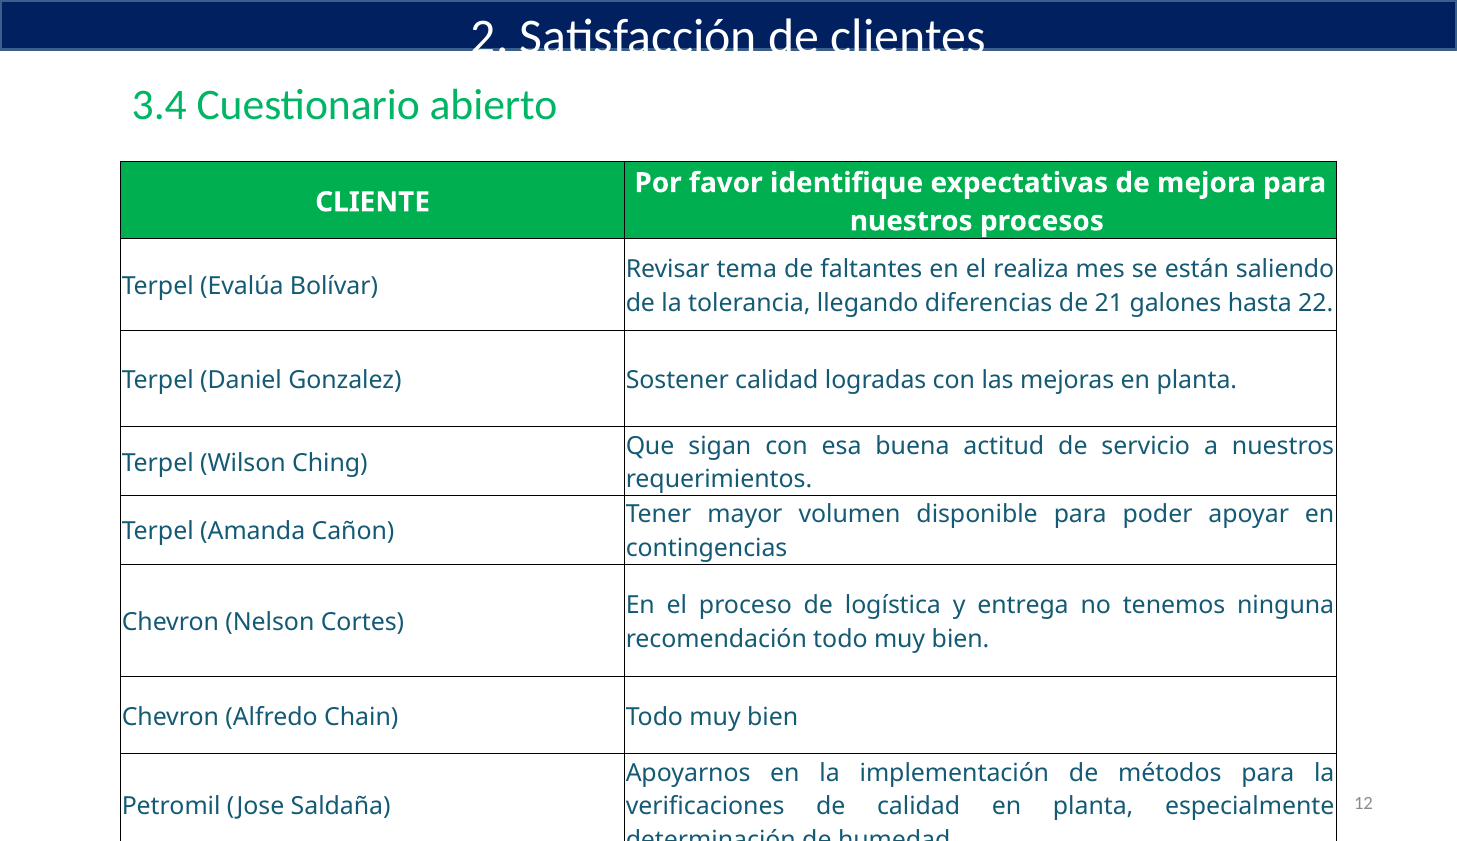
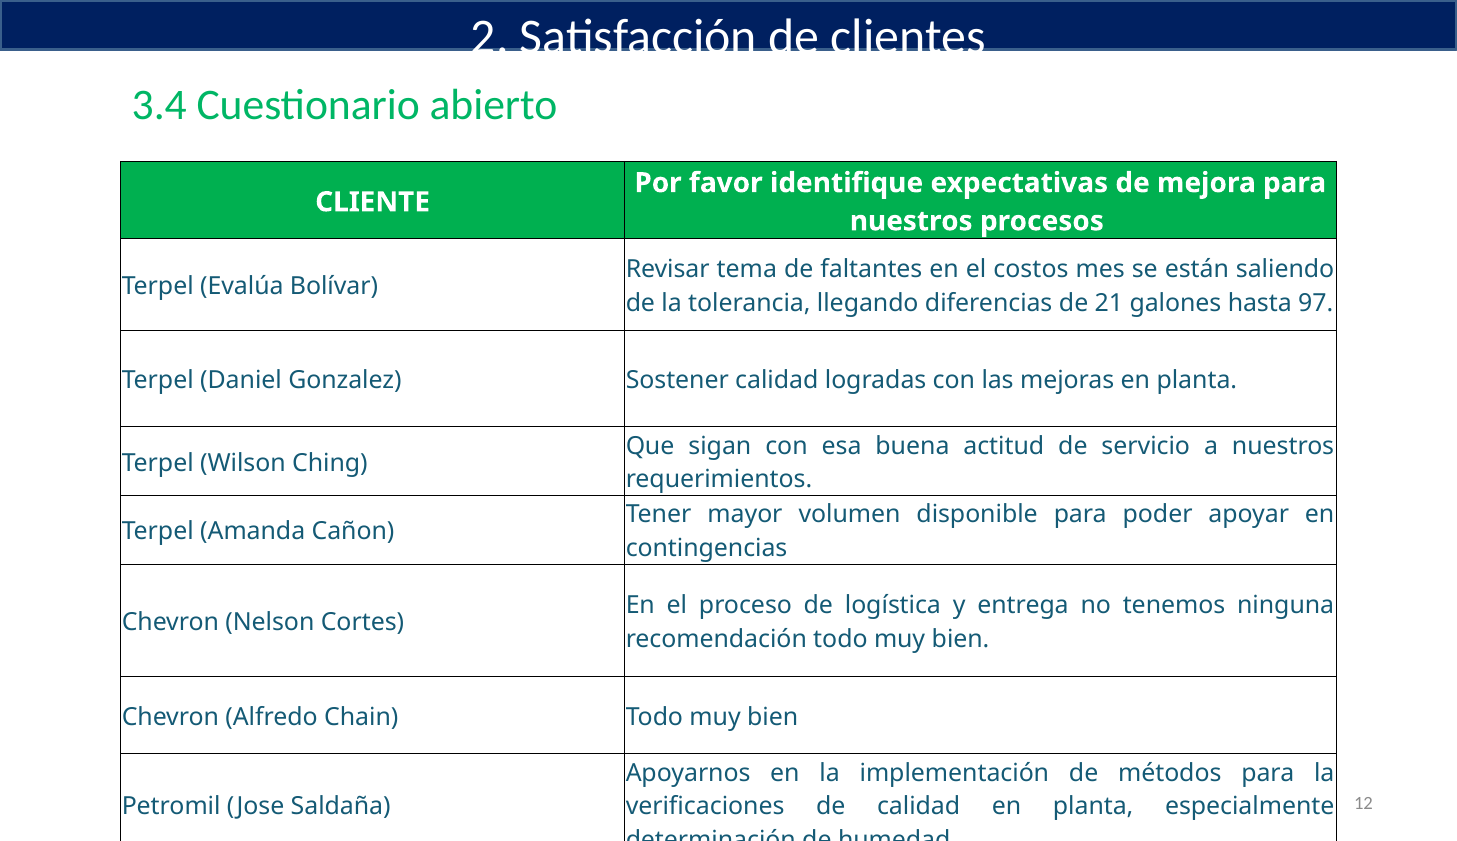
realiza: realiza -> costos
22: 22 -> 97
